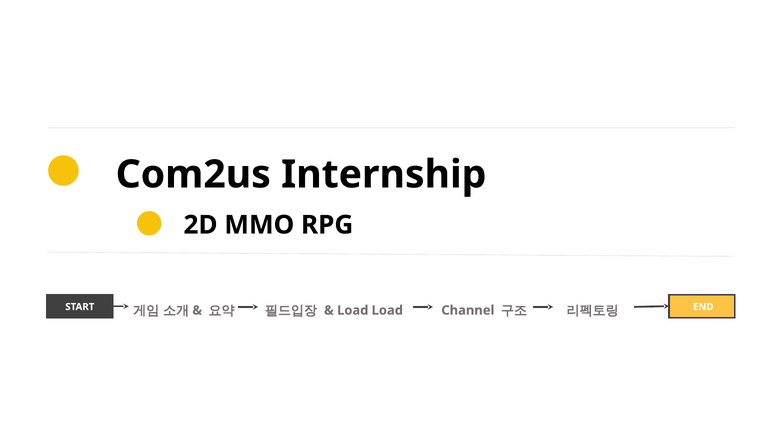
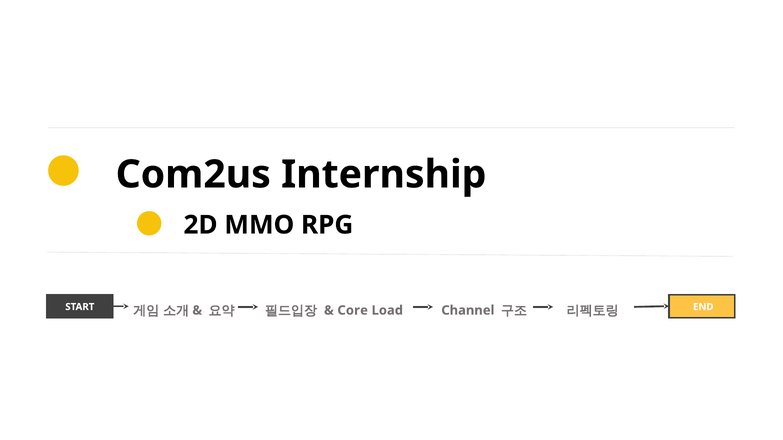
Load at (353, 311): Load -> Core
